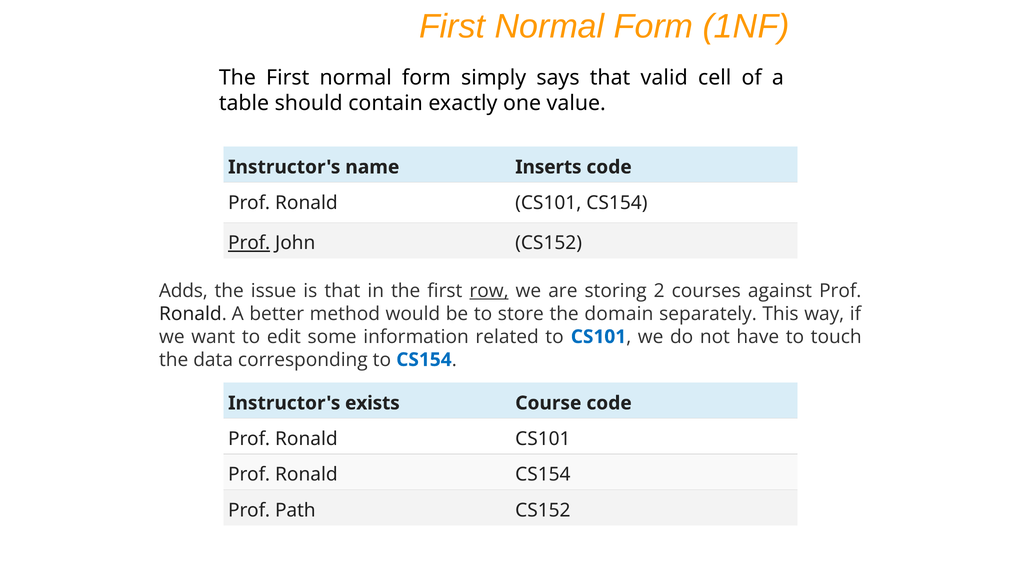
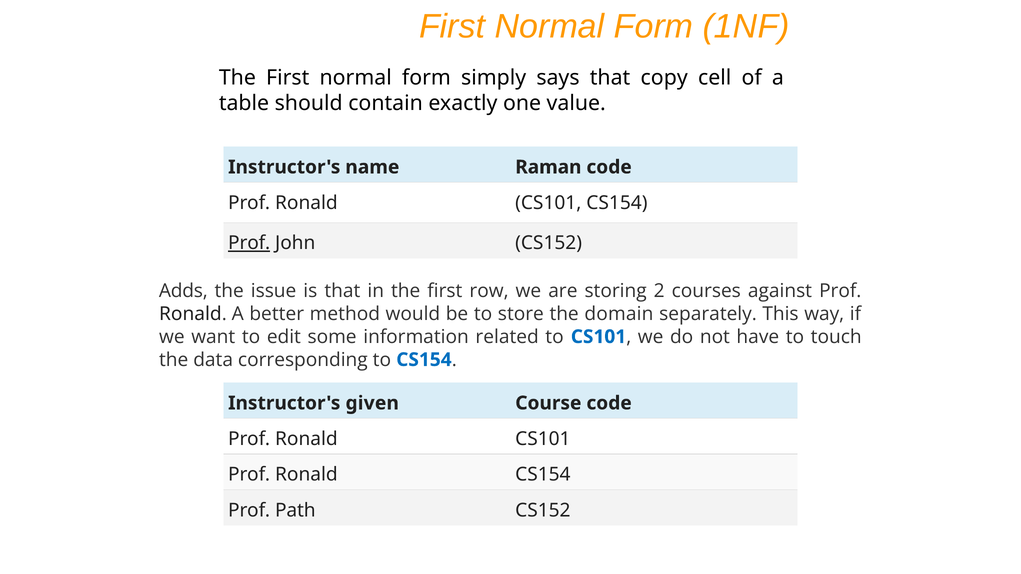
valid: valid -> copy
Inserts: Inserts -> Raman
row underline: present -> none
exists: exists -> given
